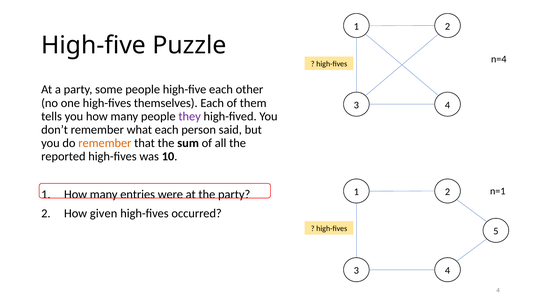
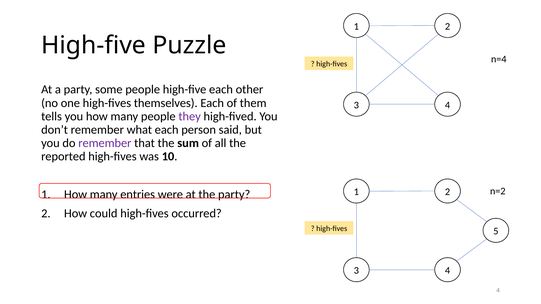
remember at (105, 143) colour: orange -> purple
n=1: n=1 -> n=2
given: given -> could
